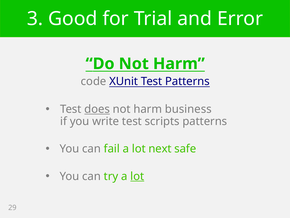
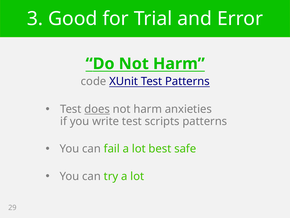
business: business -> anxieties
next: next -> best
lot at (137, 176) underline: present -> none
